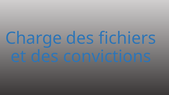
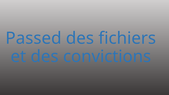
Charge: Charge -> Passed
